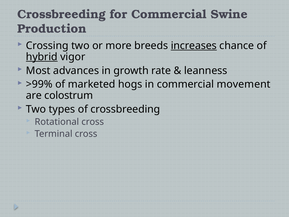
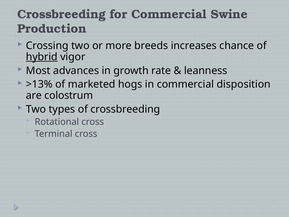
increases underline: present -> none
>99%: >99% -> >13%
movement: movement -> disposition
